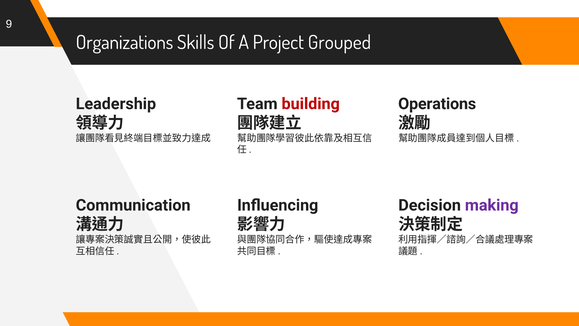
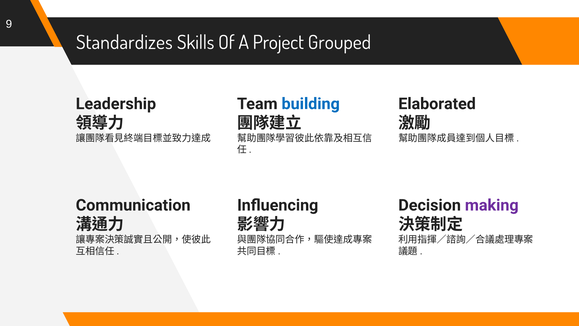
Organizations: Organizations -> Standardizes
building colour: red -> blue
Operations: Operations -> Elaborated
